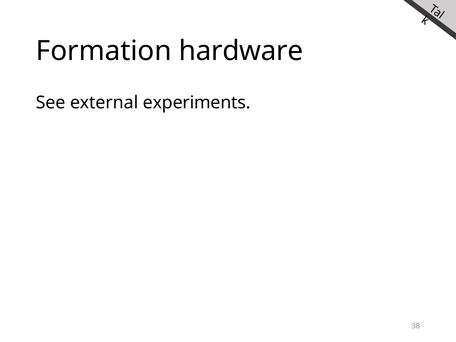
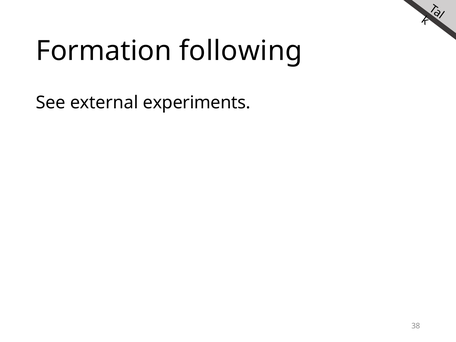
hardware: hardware -> following
